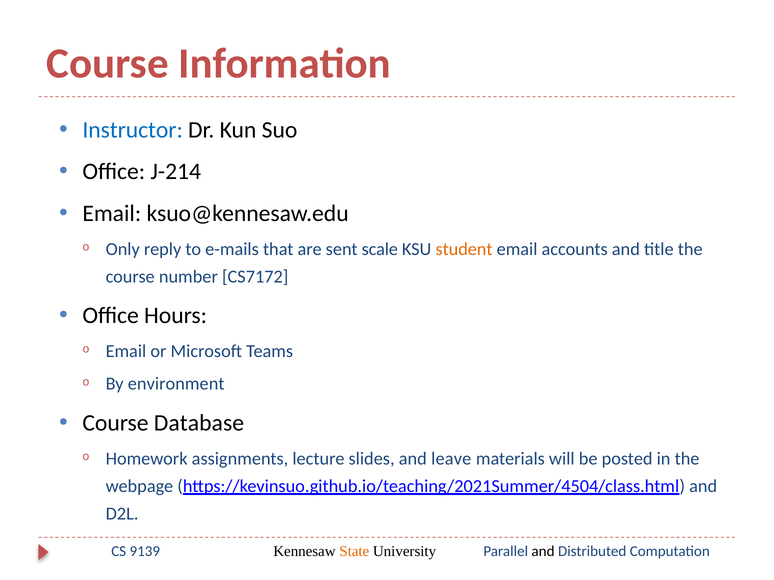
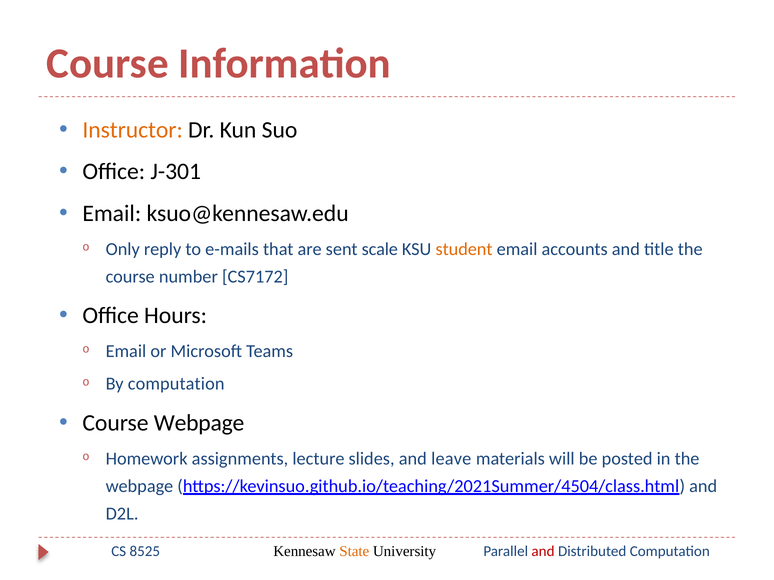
Instructor colour: blue -> orange
J-214: J-214 -> J-301
By environment: environment -> computation
Course Database: Database -> Webpage
9139: 9139 -> 8525
and at (543, 552) colour: black -> red
